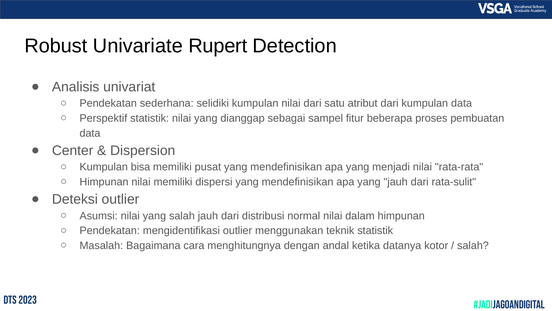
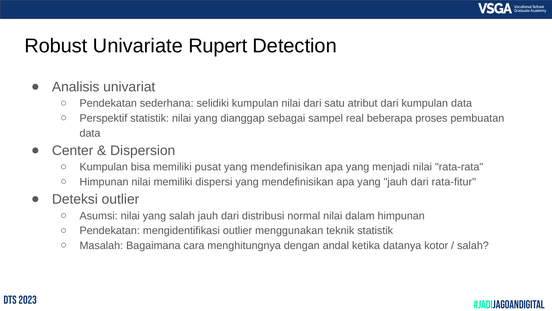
fitur: fitur -> real
rata-sulit: rata-sulit -> rata-fitur
